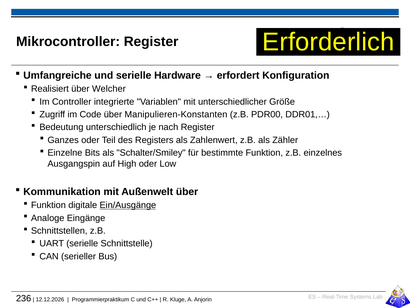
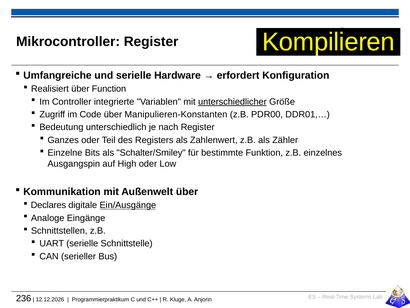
Erforderlich: Erforderlich -> Kompilieren
Welcher: Welcher -> Function
unterschiedlicher underline: none -> present
Funktion at (48, 205): Funktion -> Declares
